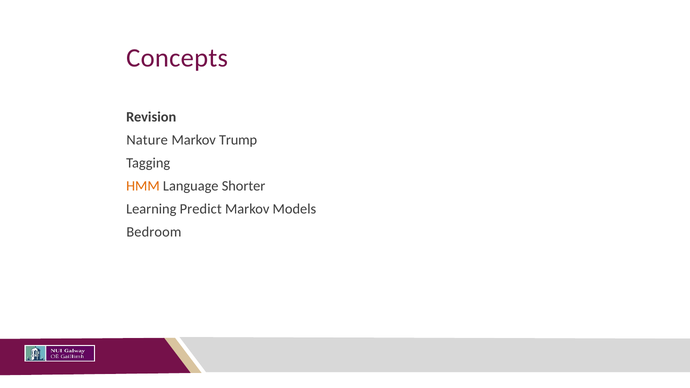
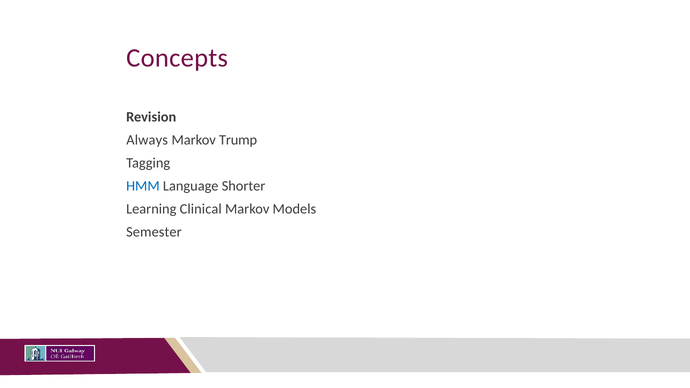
Nature: Nature -> Always
HMM colour: orange -> blue
Predict: Predict -> Clinical
Bedroom: Bedroom -> Semester
